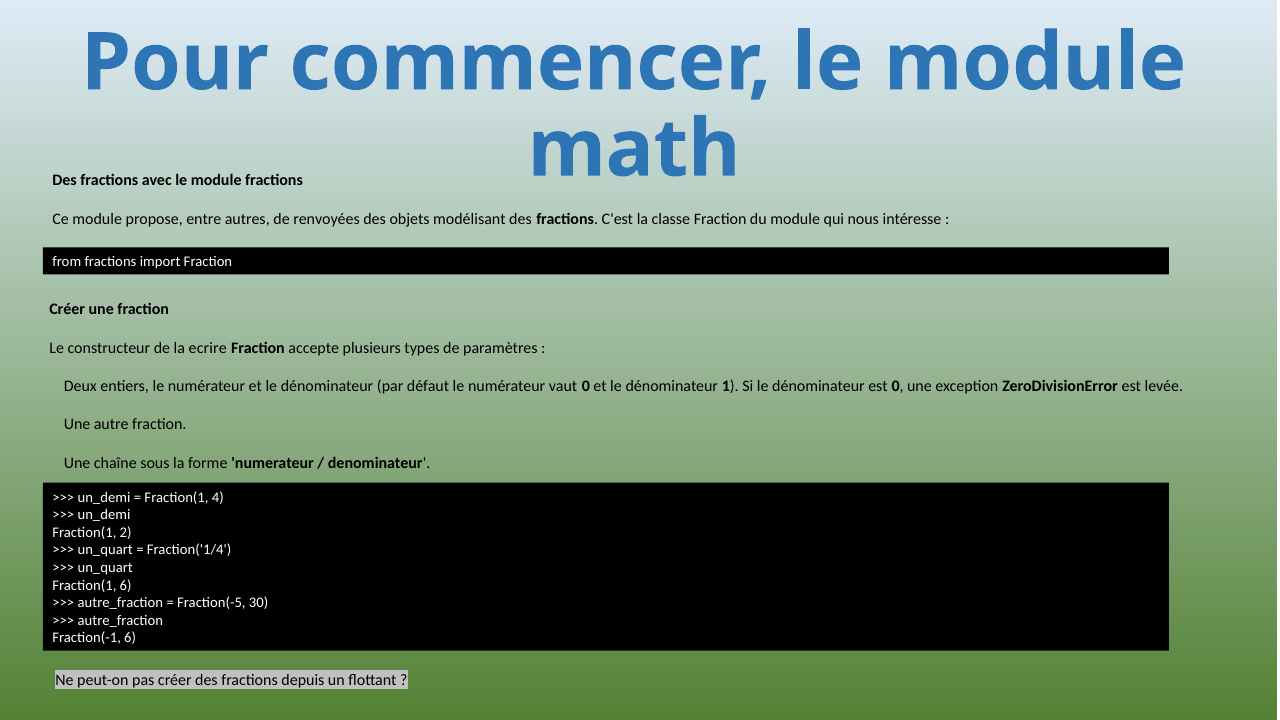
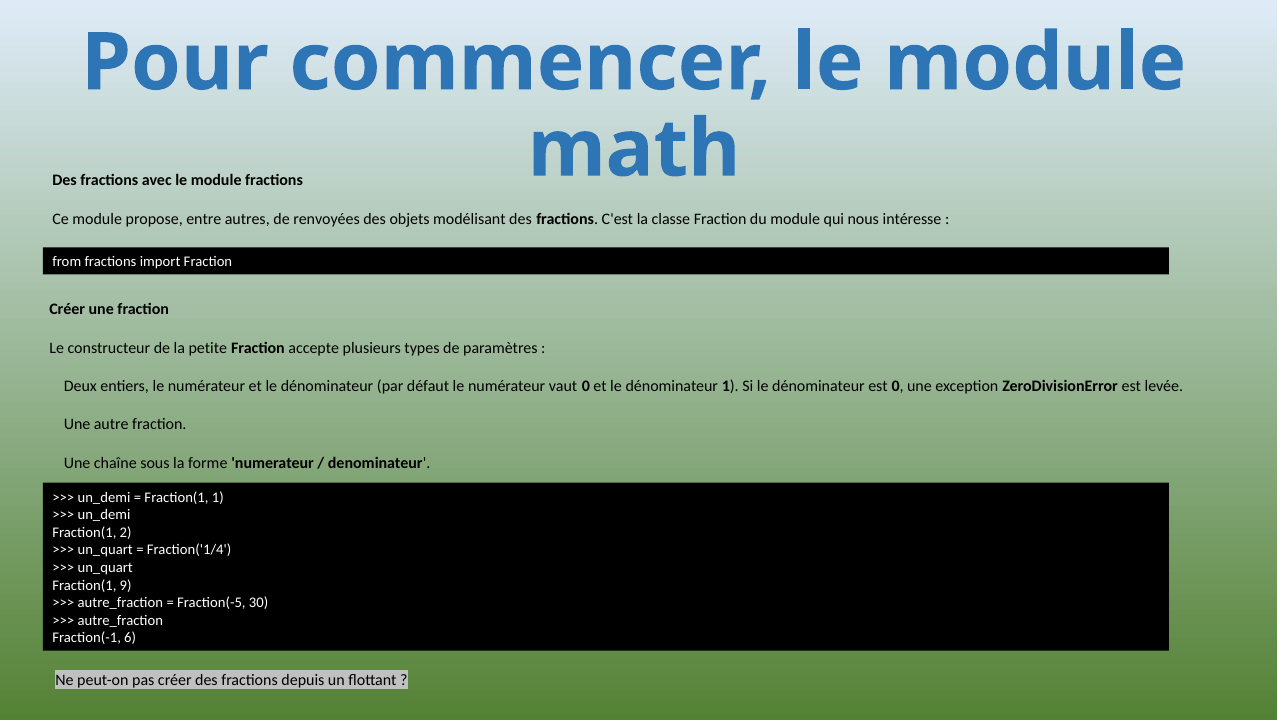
ecrire: ecrire -> petite
Fraction(1 4: 4 -> 1
Fraction(1 6: 6 -> 9
